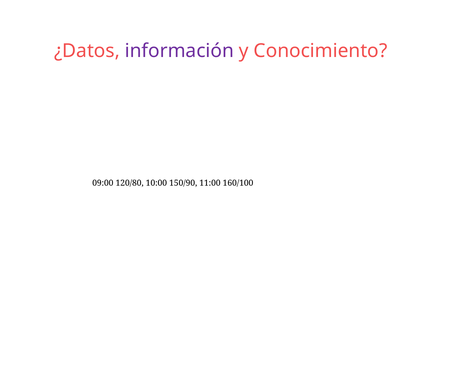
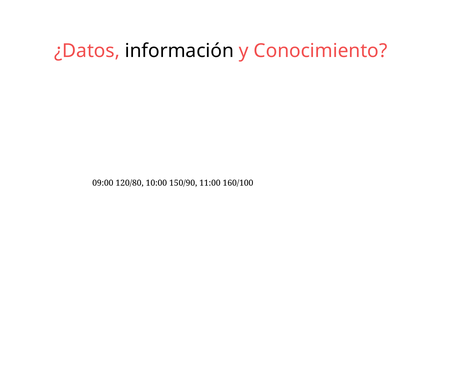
información colour: purple -> black
